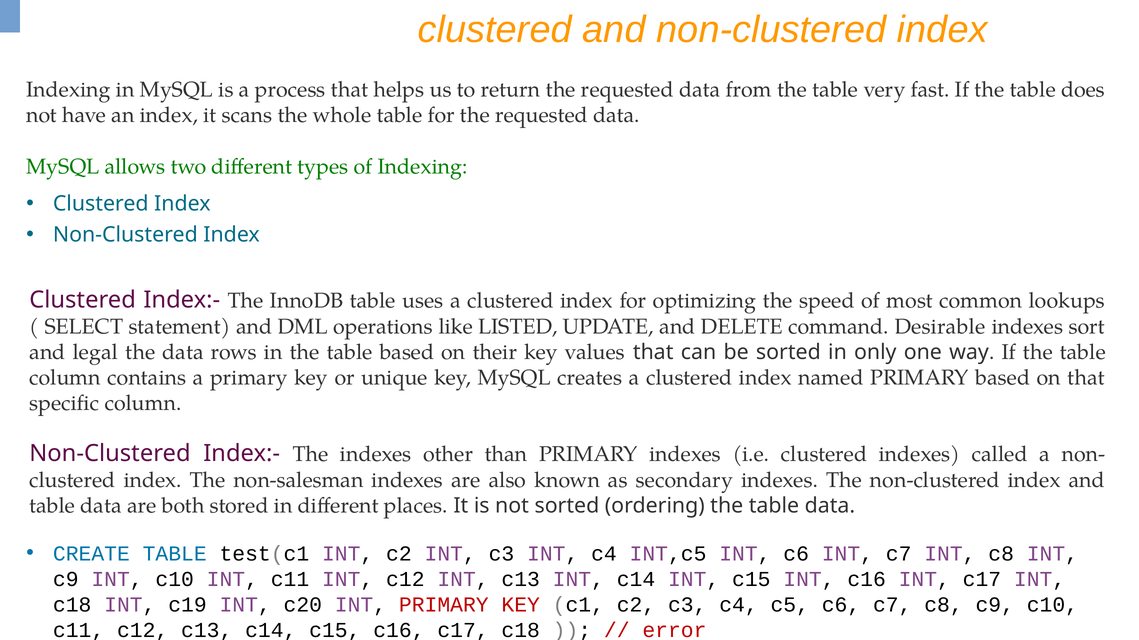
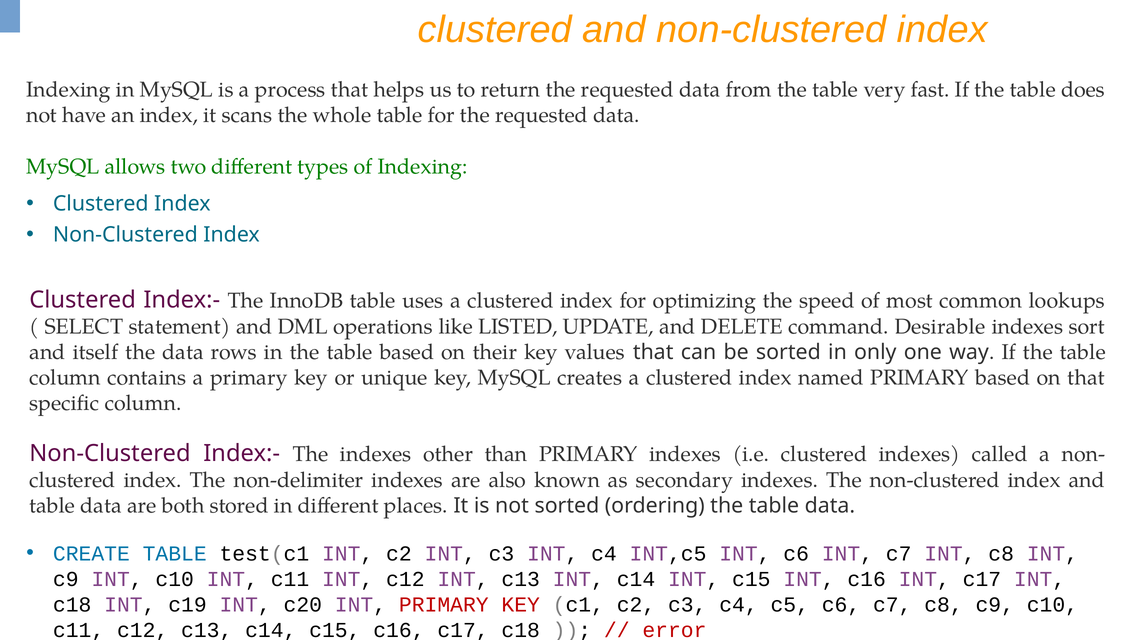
legal: legal -> itself
non-salesman: non-salesman -> non-delimiter
